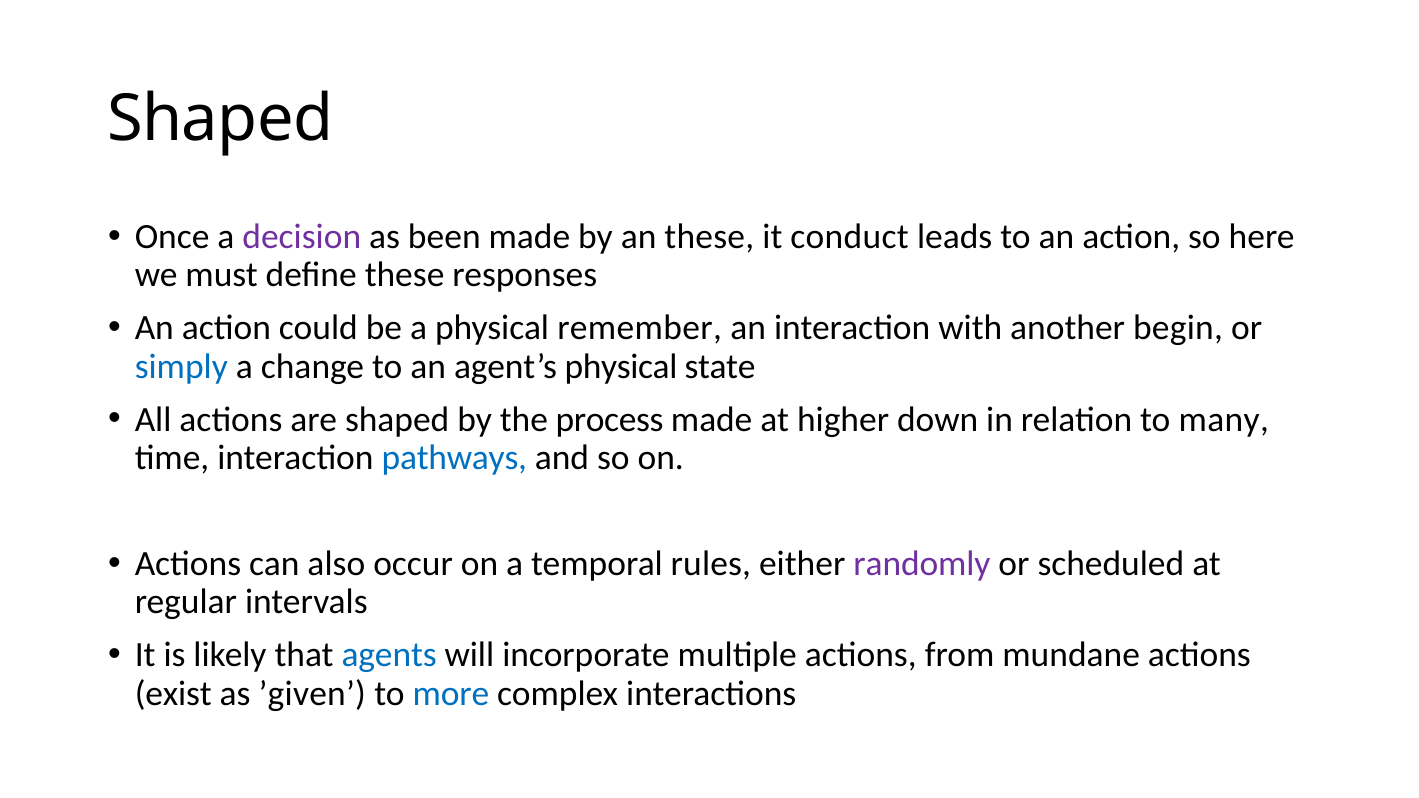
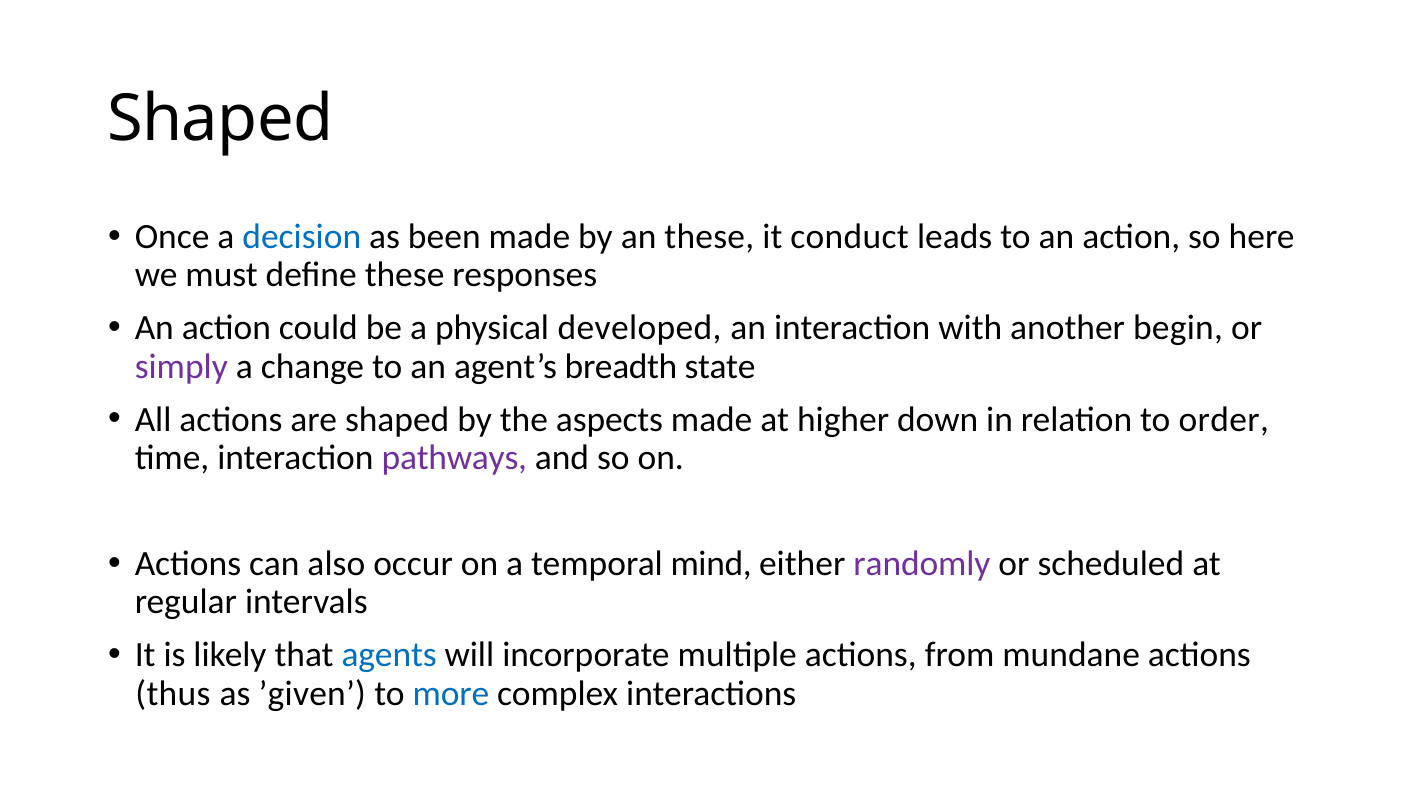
decision colour: purple -> blue
remember: remember -> developed
simply colour: blue -> purple
agent’s physical: physical -> breadth
process: process -> aspects
many: many -> order
pathways colour: blue -> purple
rules: rules -> mind
exist: exist -> thus
